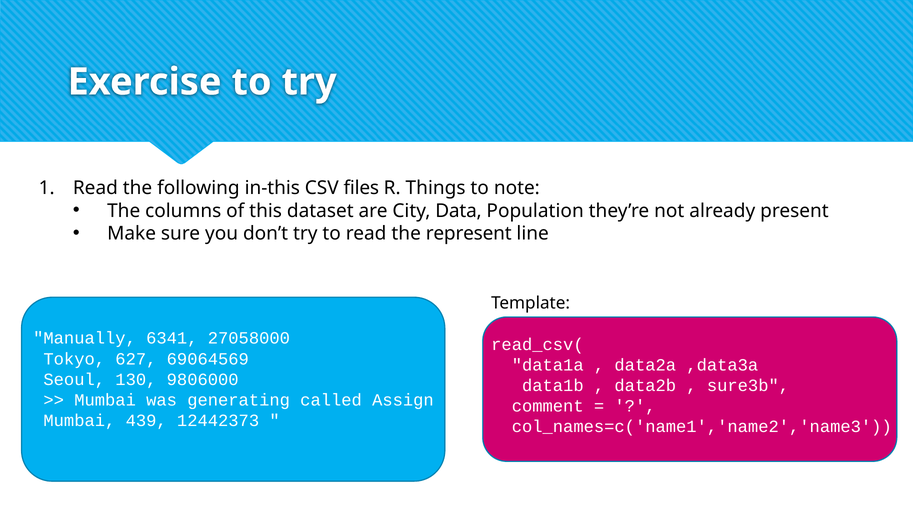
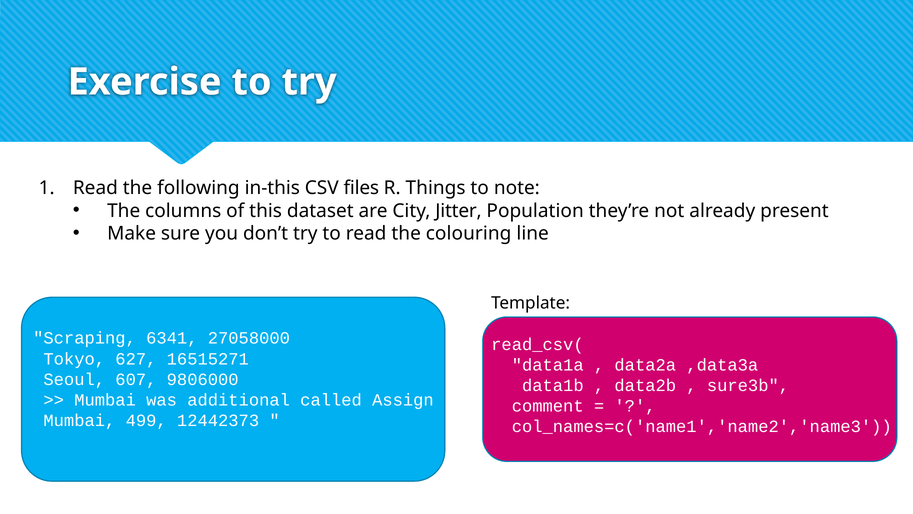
Data: Data -> Jitter
represent: represent -> colouring
Manually: Manually -> Scraping
69064569: 69064569 -> 16515271
130: 130 -> 607
generating: generating -> additional
439: 439 -> 499
